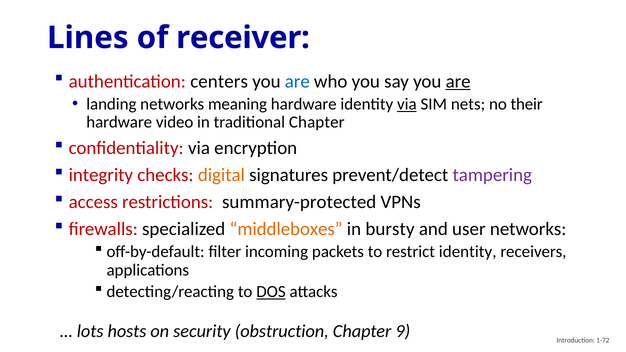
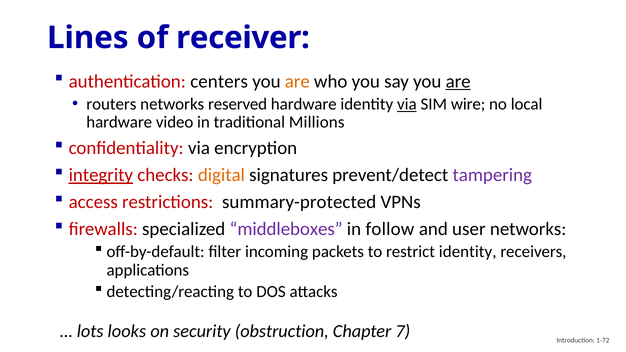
are at (297, 81) colour: blue -> orange
landing: landing -> routers
meaning: meaning -> reserved
nets: nets -> wire
their: their -> local
traditional Chapter: Chapter -> Millions
integrity underline: none -> present
middleboxes colour: orange -> purple
bursty: bursty -> follow
DOS underline: present -> none
hosts: hosts -> looks
9: 9 -> 7
